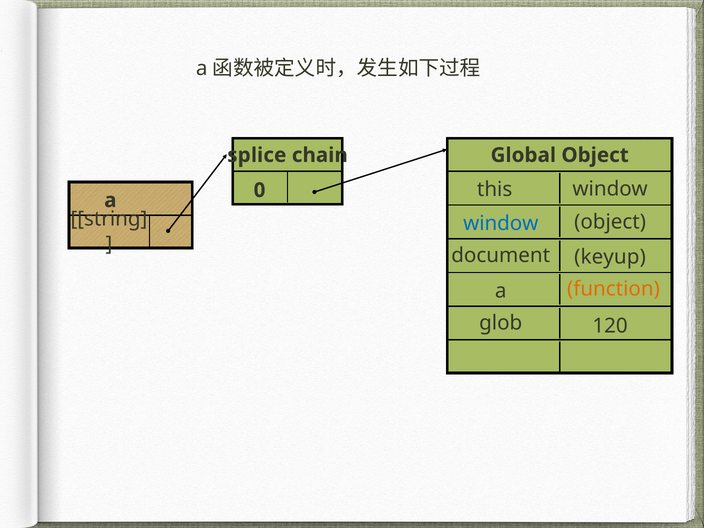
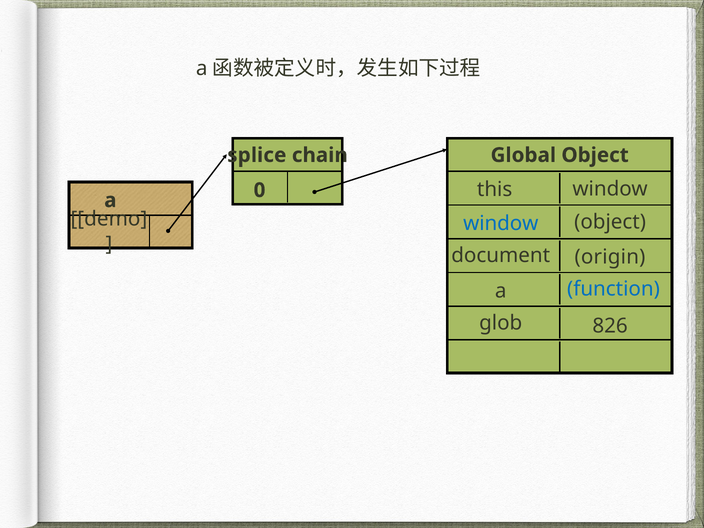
string: string -> demo
keyup: keyup -> origin
function colour: orange -> blue
120: 120 -> 826
